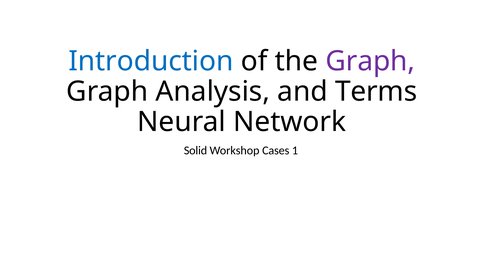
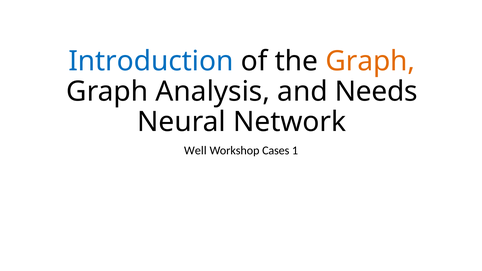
Graph at (370, 61) colour: purple -> orange
Terms: Terms -> Needs
Solid: Solid -> Well
